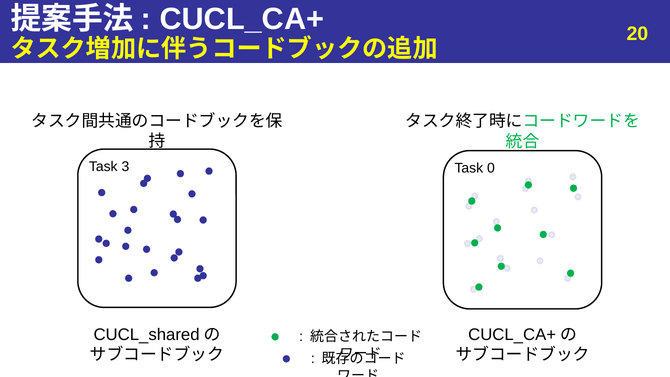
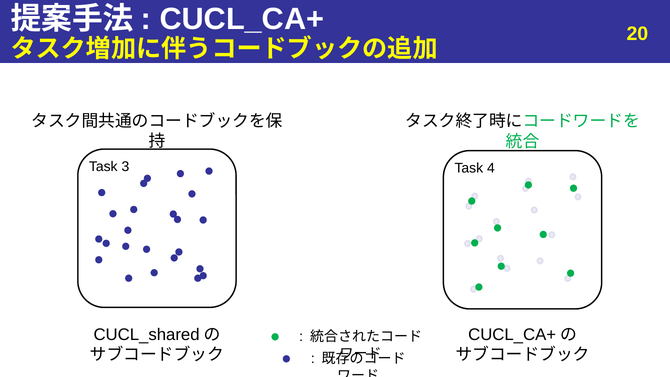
0: 0 -> 4
